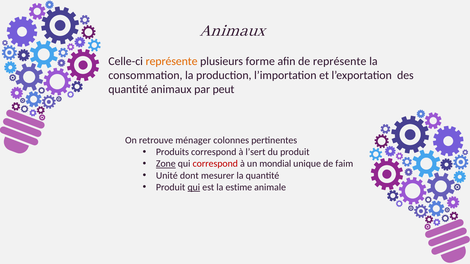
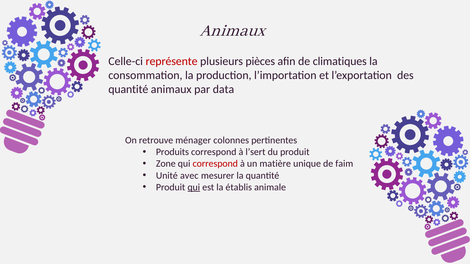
représente at (172, 61) colour: orange -> red
forme: forme -> pièces
de représente: représente -> climatiques
peut: peut -> data
Zone underline: present -> none
mondial: mondial -> matière
dont: dont -> avec
estime: estime -> établis
